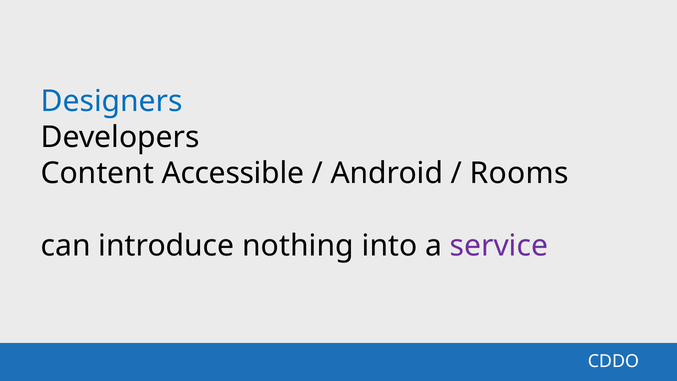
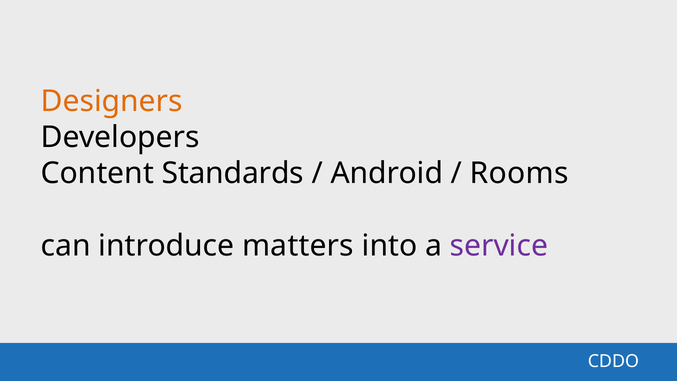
Designers colour: blue -> orange
Accessible: Accessible -> Standards
nothing: nothing -> matters
